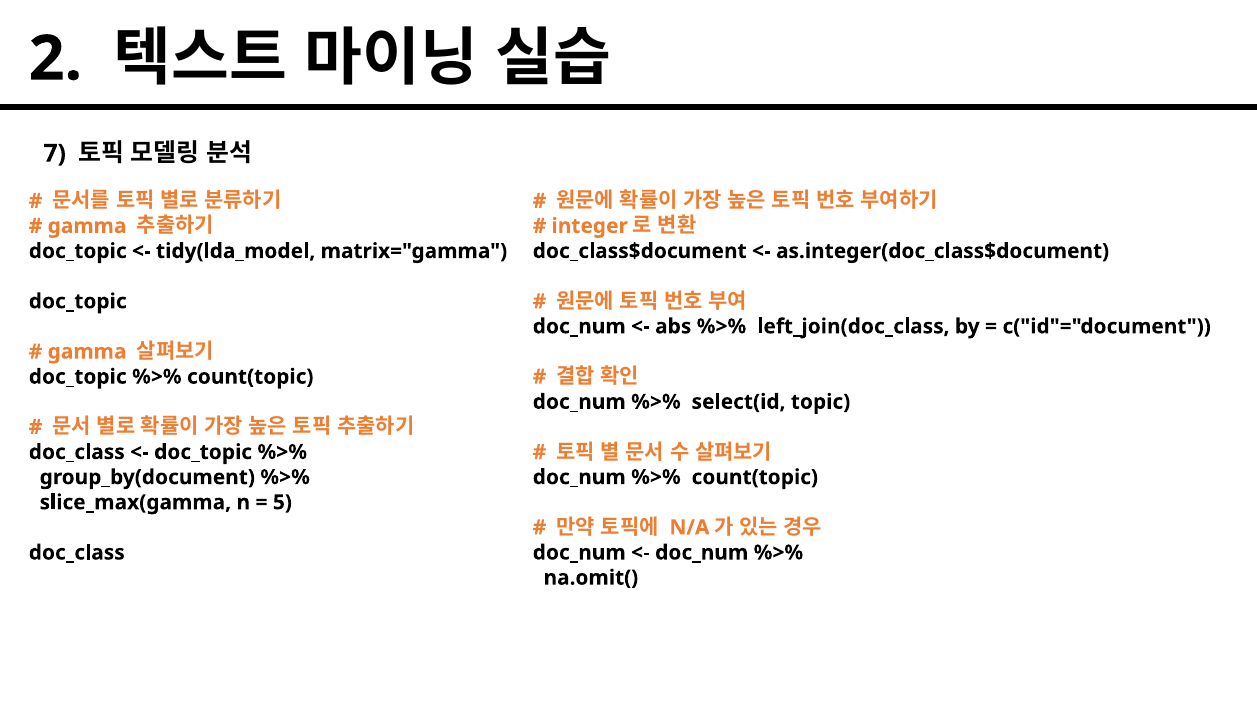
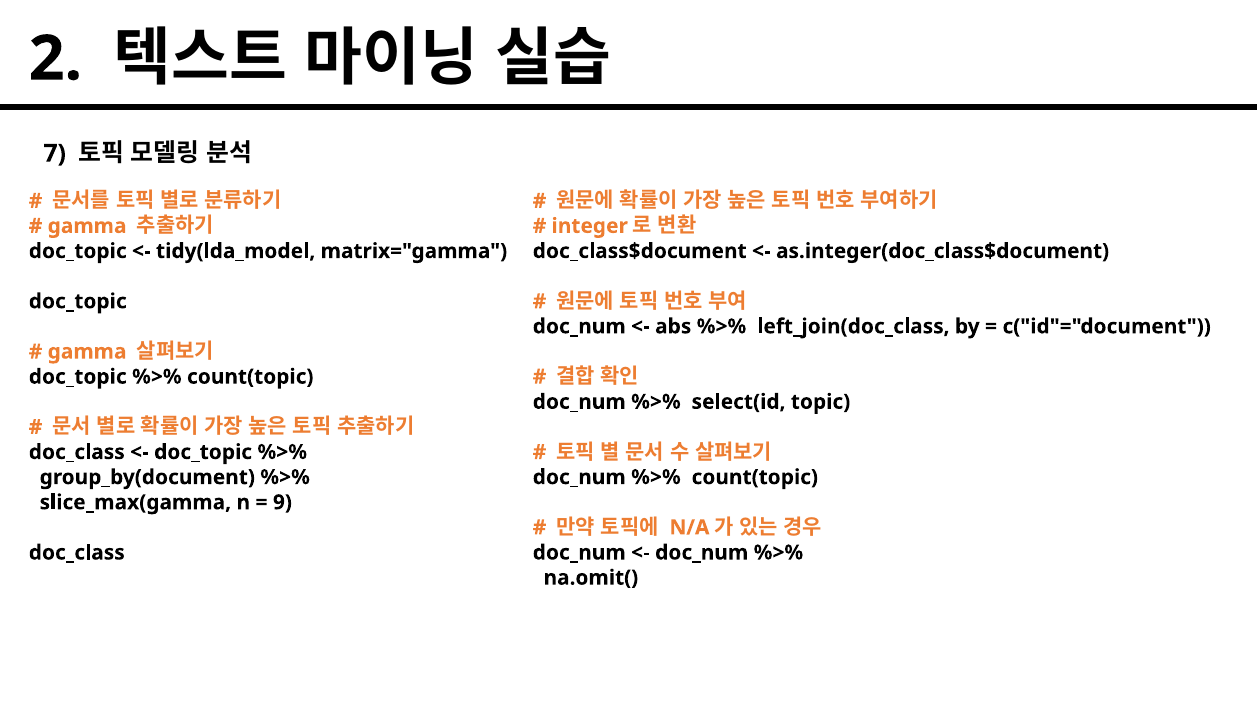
5: 5 -> 9
